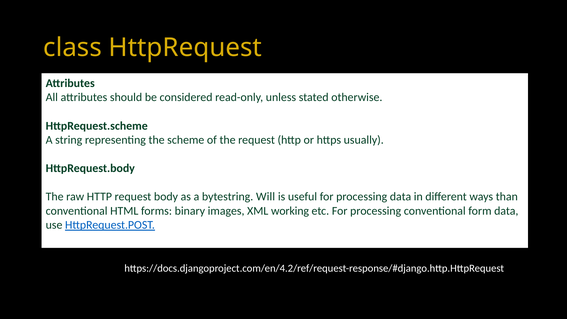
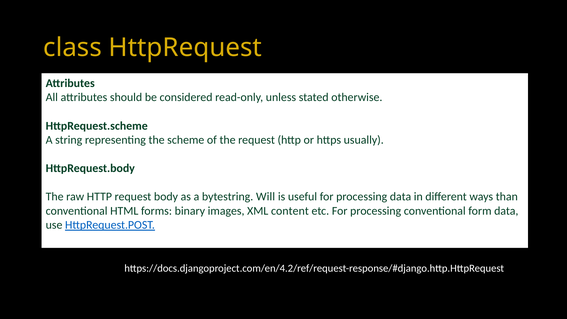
working: working -> content
